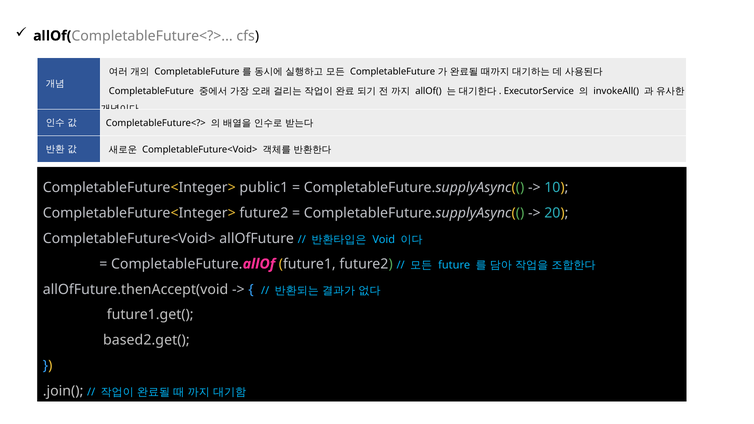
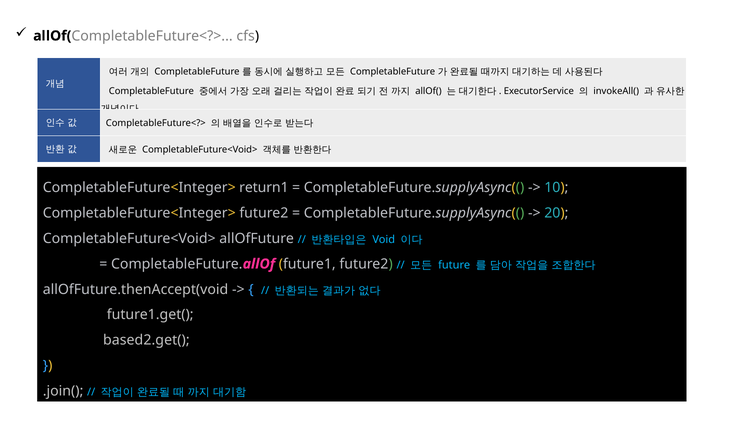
public1: public1 -> return1
